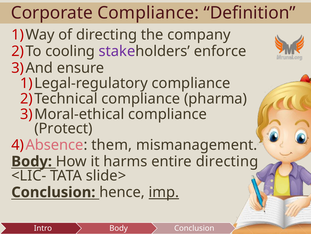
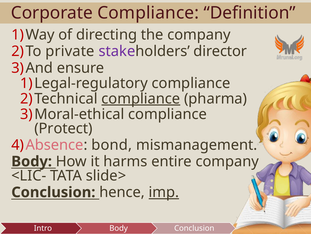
cooling: cooling -> private
enforce: enforce -> director
compliance at (141, 98) underline: none -> present
them: them -> bond
entire directing: directing -> company
